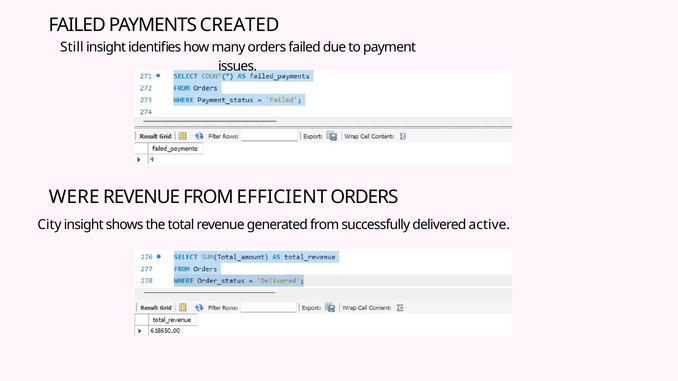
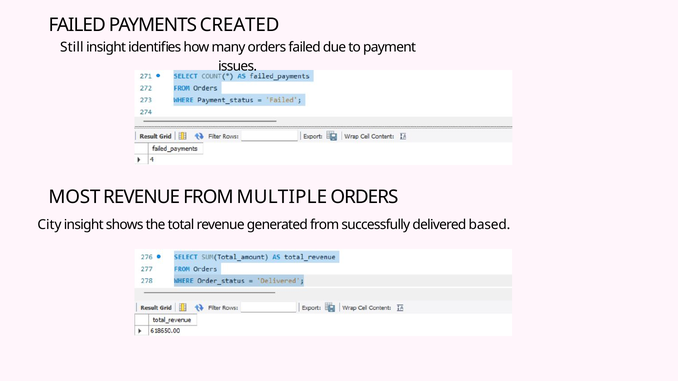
WERE: WERE -> MOST
EFFICIENT: EFFICIENT -> MULTIPLE
active: active -> based
